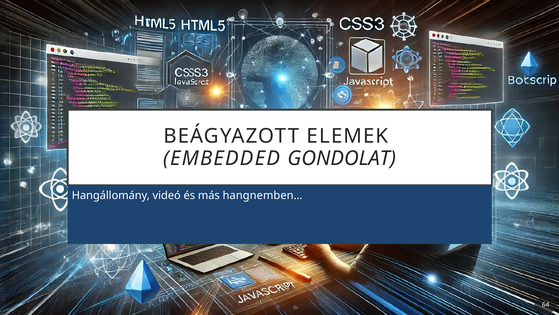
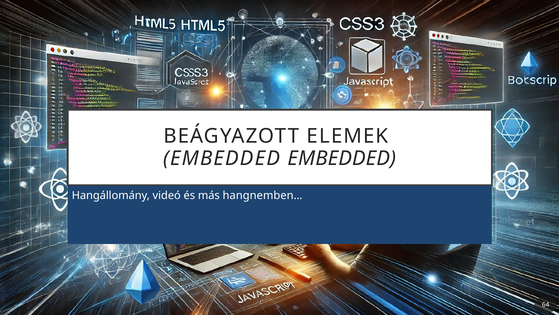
EMBEDDED GONDOLAT: GONDOLAT -> EMBEDDED
